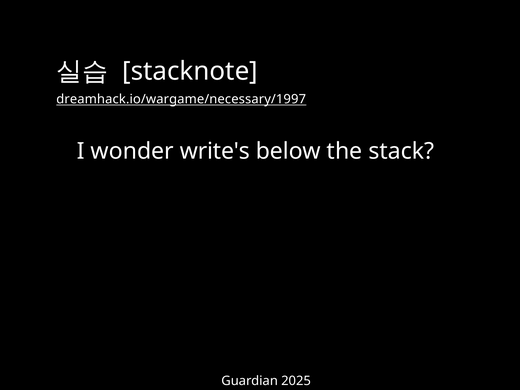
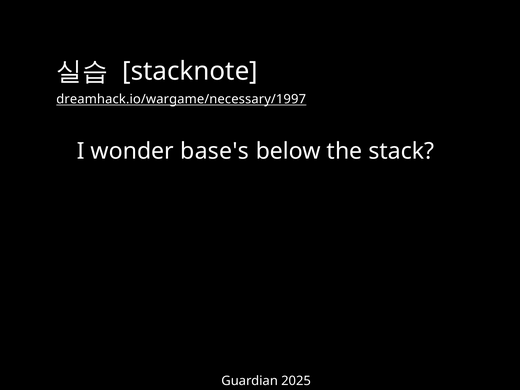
write's: write's -> base's
